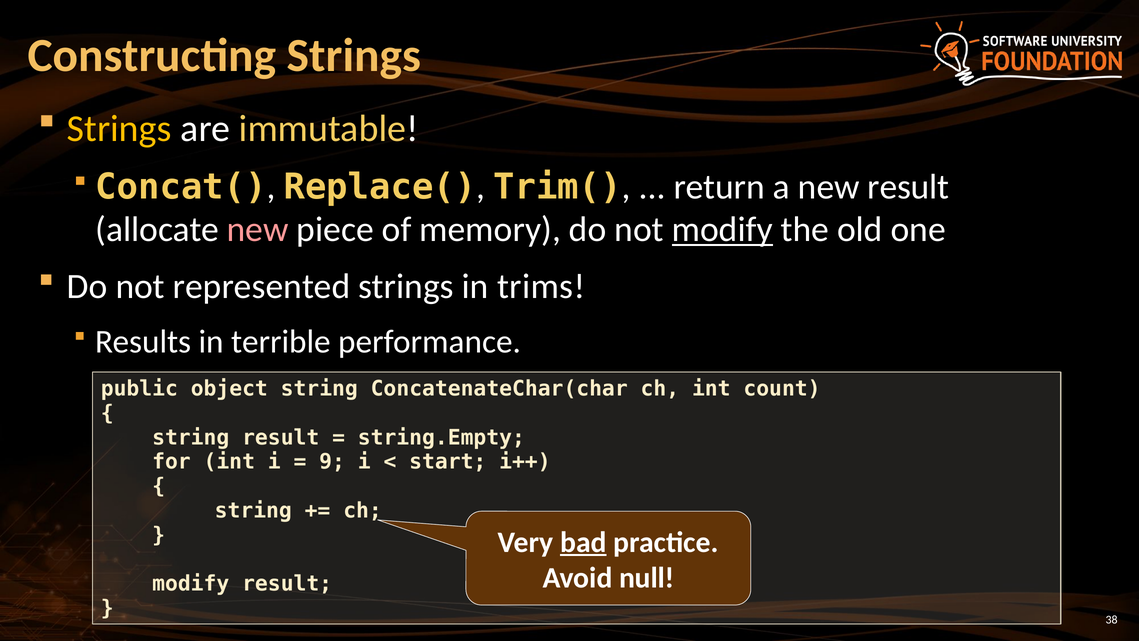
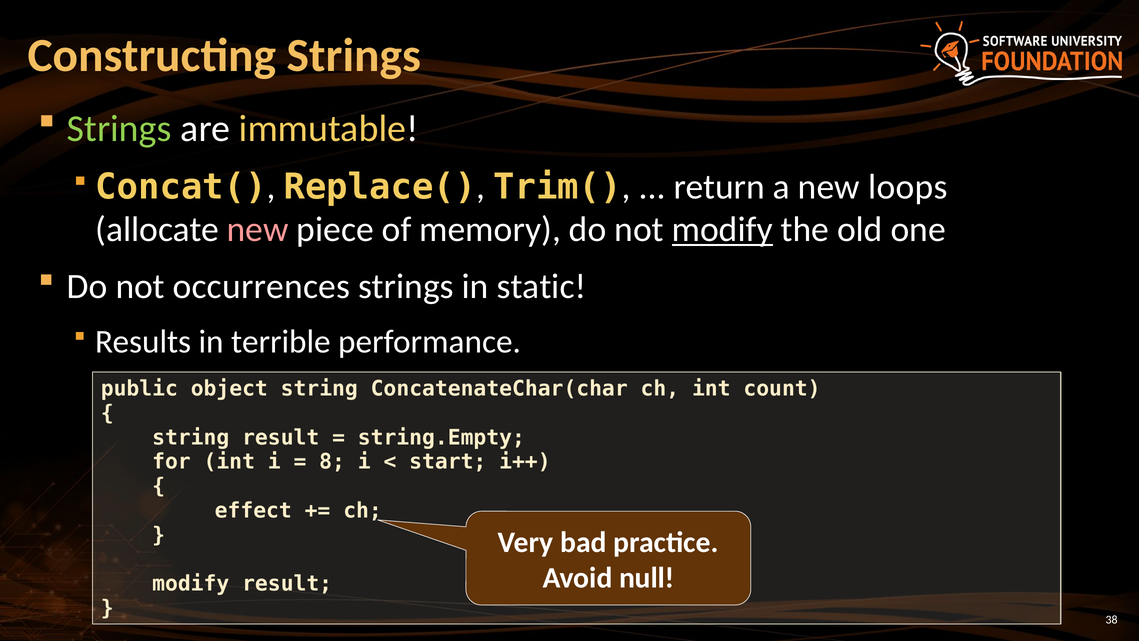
Strings at (119, 129) colour: yellow -> light green
new result: result -> loops
represented: represented -> occurrences
trims: trims -> static
9: 9 -> 8
string at (253, 510): string -> effect
bad underline: present -> none
